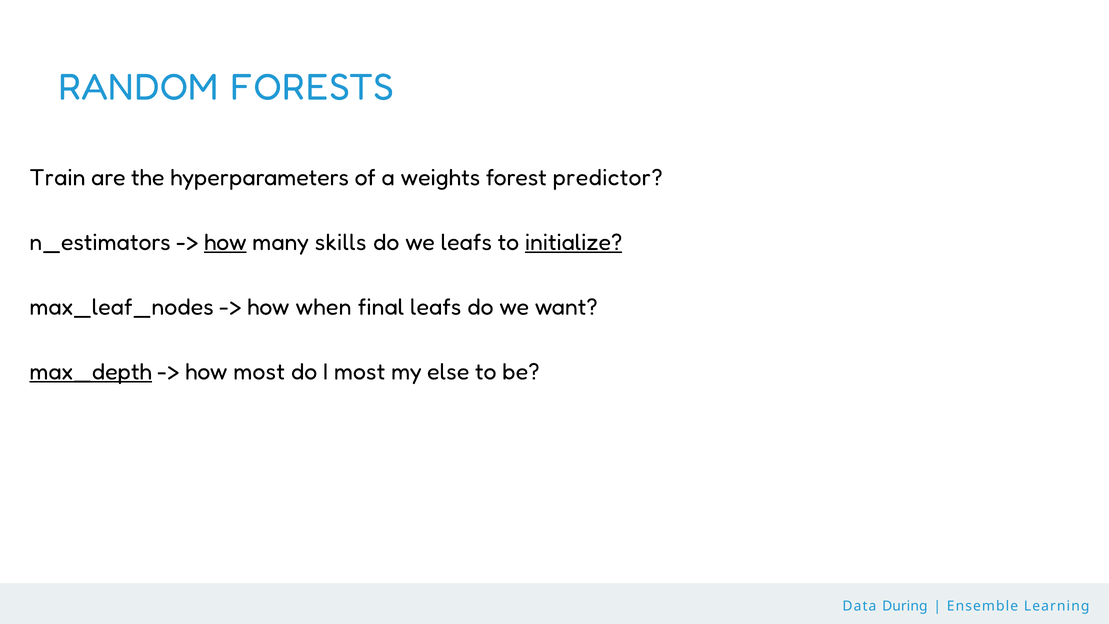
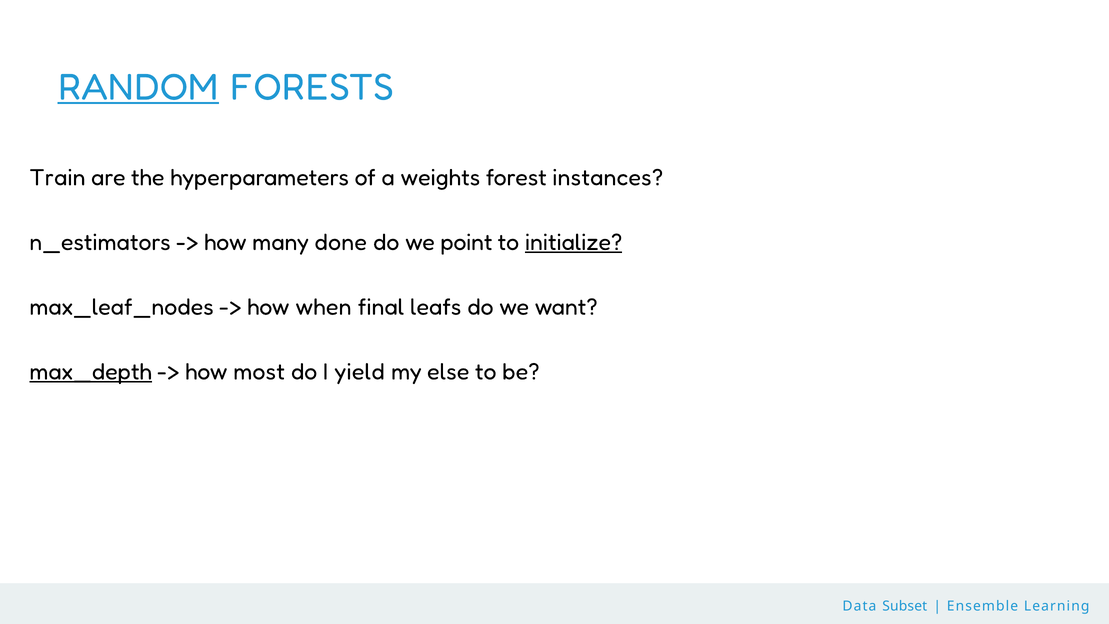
RANDOM underline: none -> present
predictor: predictor -> instances
how at (225, 242) underline: present -> none
skills: skills -> done
we leafs: leafs -> point
I most: most -> yield
During: During -> Subset
